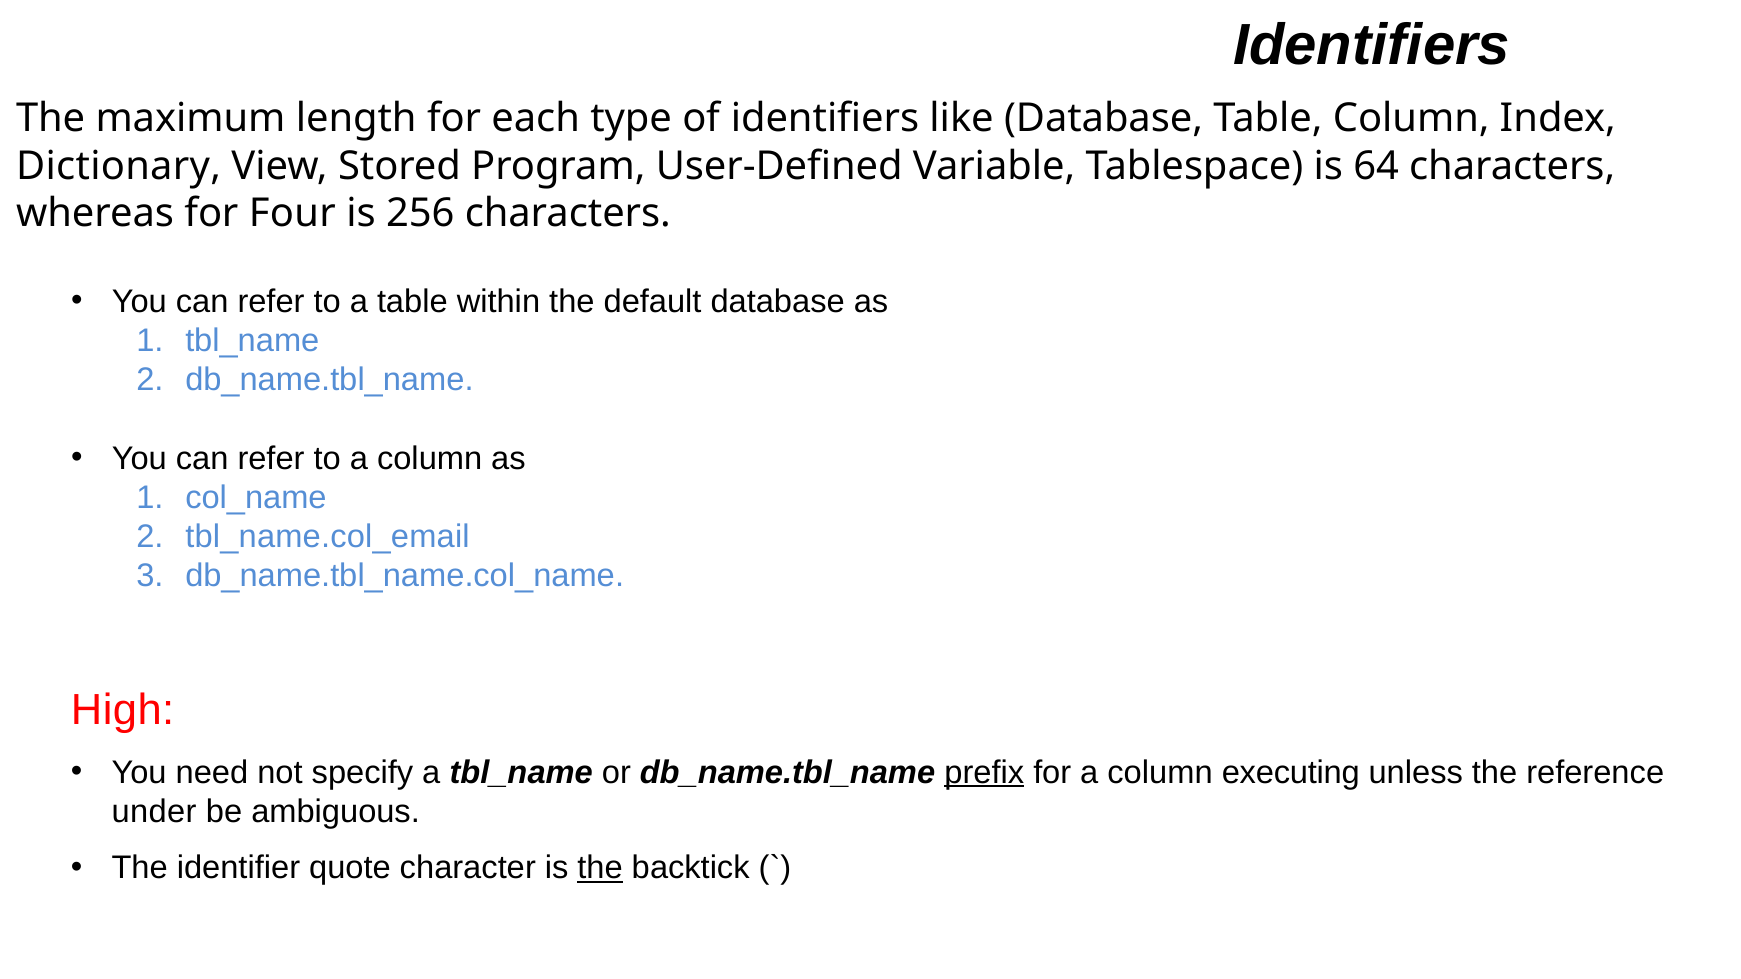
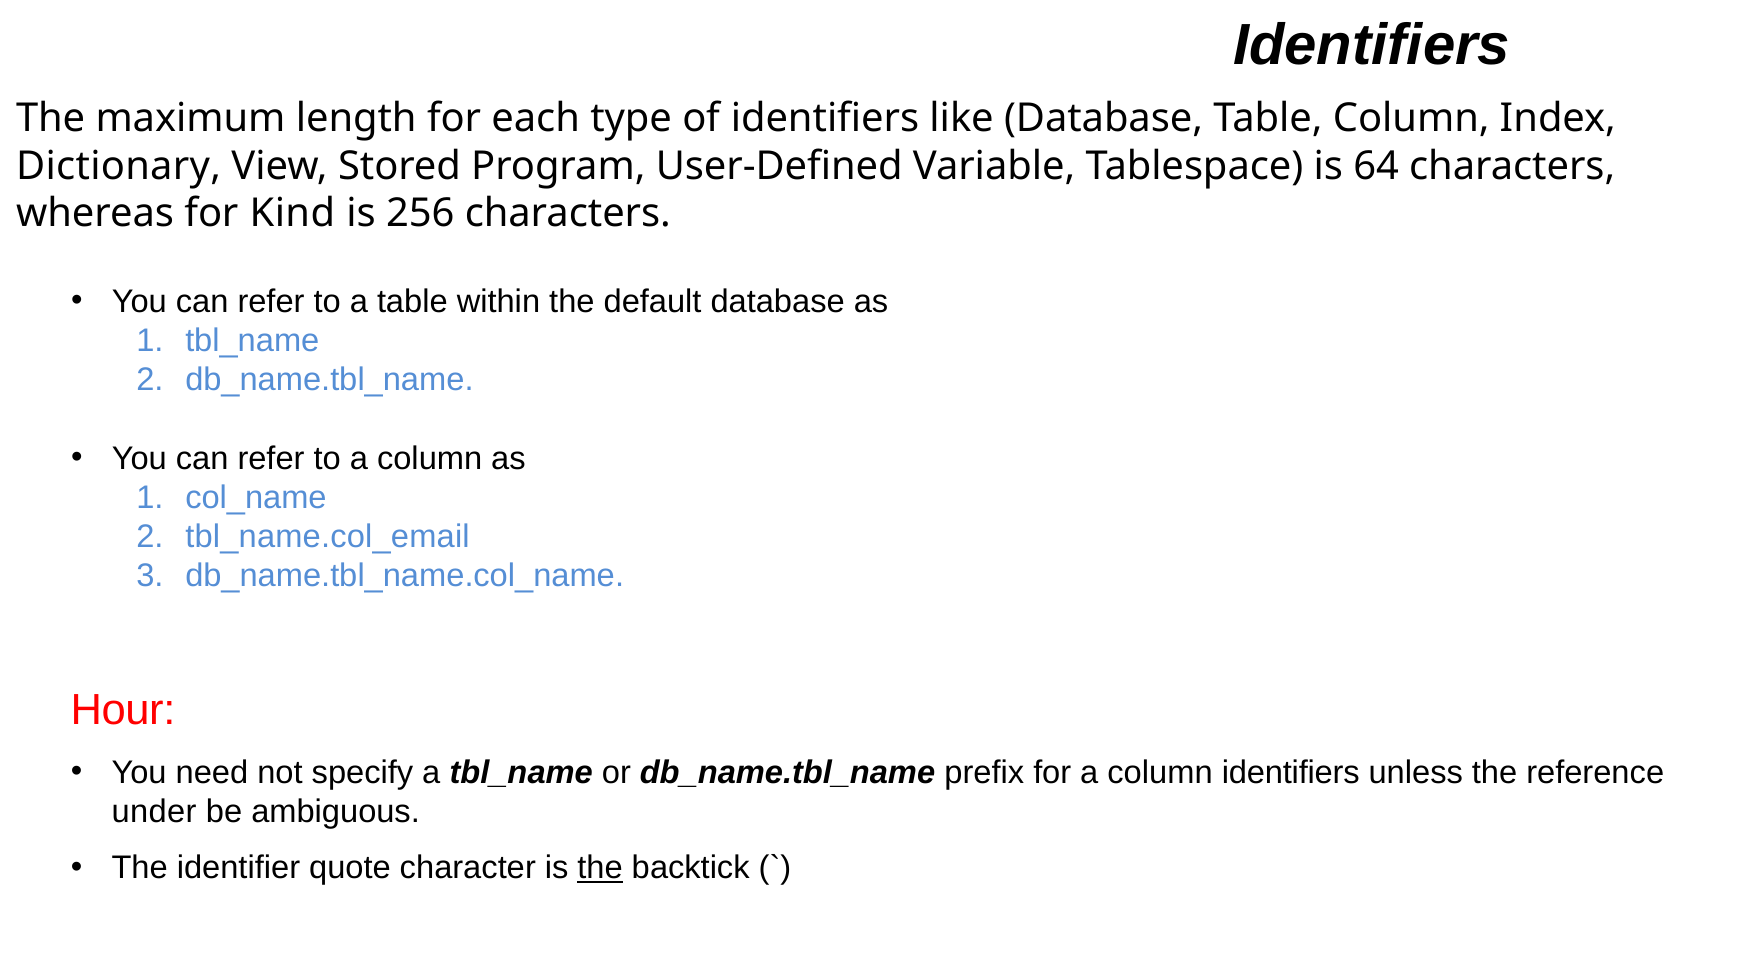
Four: Four -> Kind
High: High -> Hour
prefix underline: present -> none
column executing: executing -> identifiers
